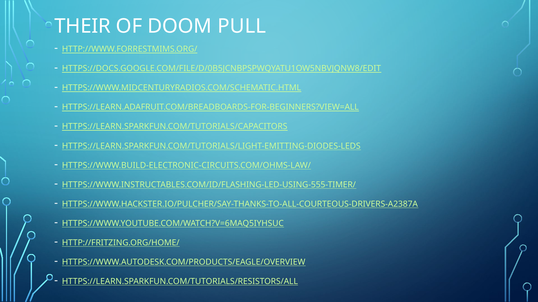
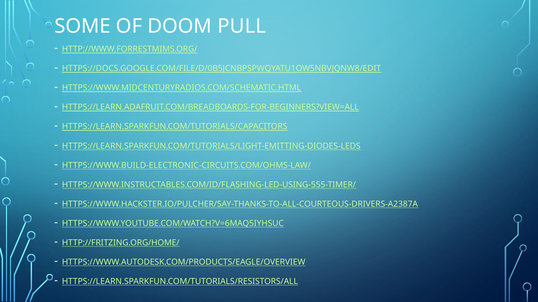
THEIR: THEIR -> SOME
